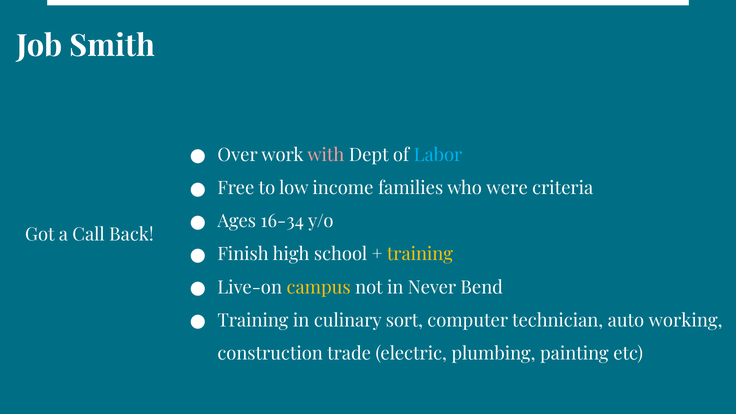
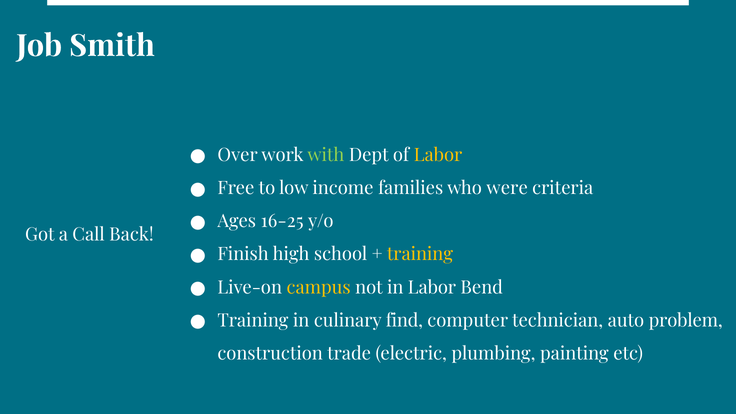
with colour: pink -> light green
Labor at (438, 155) colour: light blue -> yellow
16-34: 16-34 -> 16-25
in Never: Never -> Labor
sort: sort -> find
working: working -> problem
